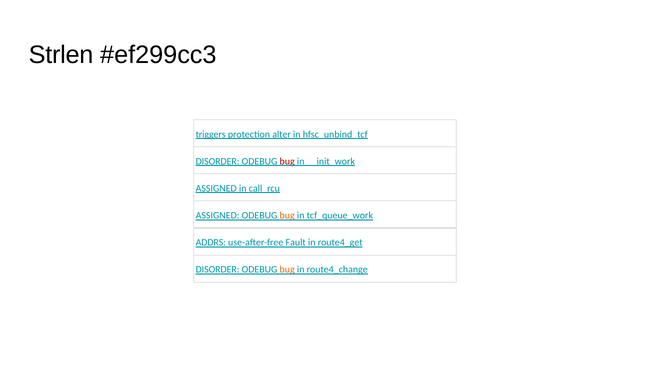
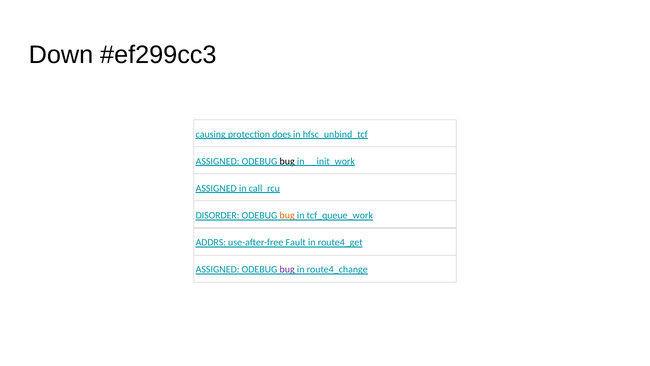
Strlen: Strlen -> Down
triggers: triggers -> causing
alter: alter -> does
DISORDER at (218, 161): DISORDER -> ASSIGNED
bug at (287, 161) colour: red -> black
ASSIGNED at (218, 215): ASSIGNED -> DISORDER
DISORDER at (218, 269): DISORDER -> ASSIGNED
bug at (287, 269) colour: orange -> purple
